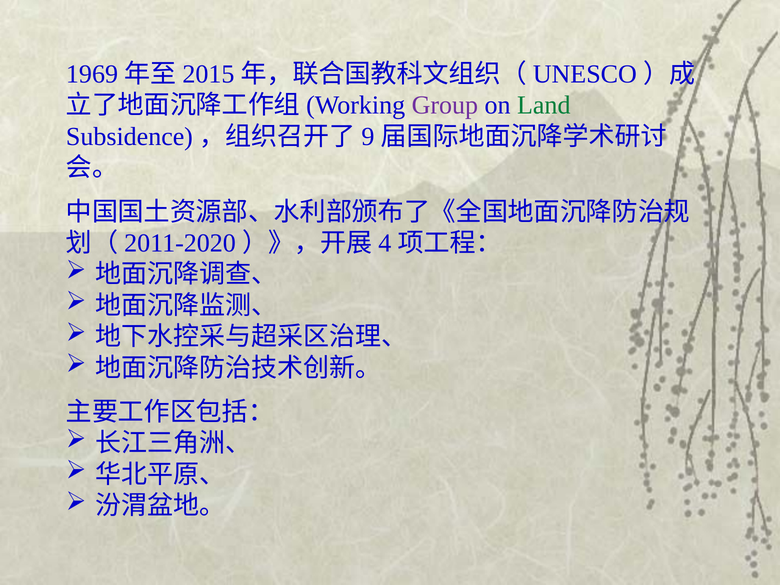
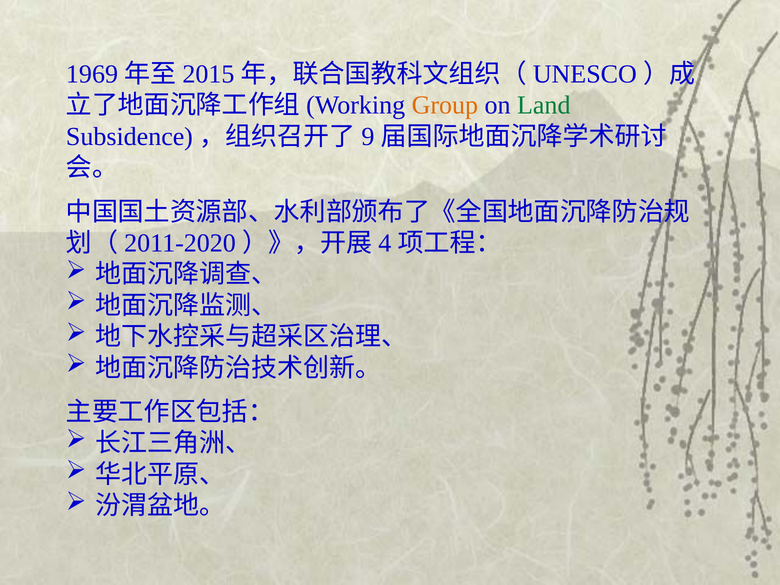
Group colour: purple -> orange
